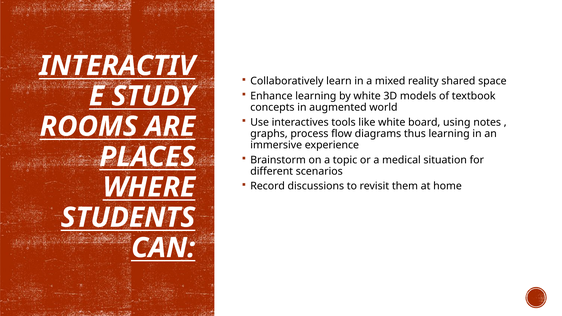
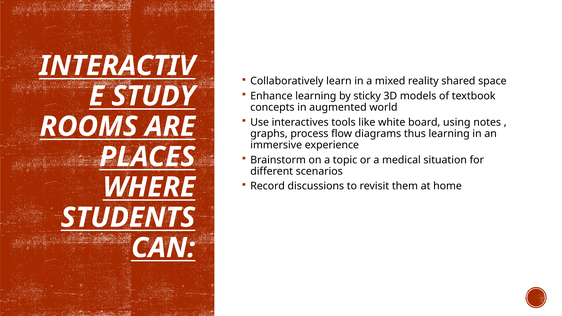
by white: white -> sticky
